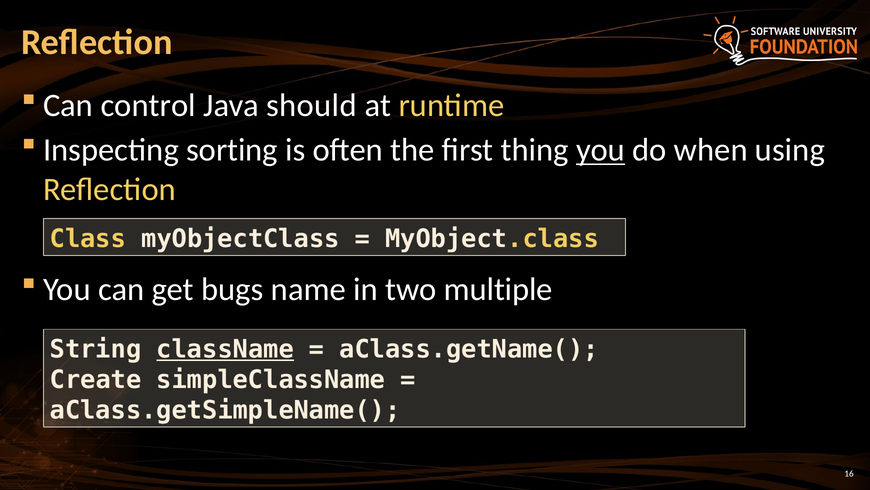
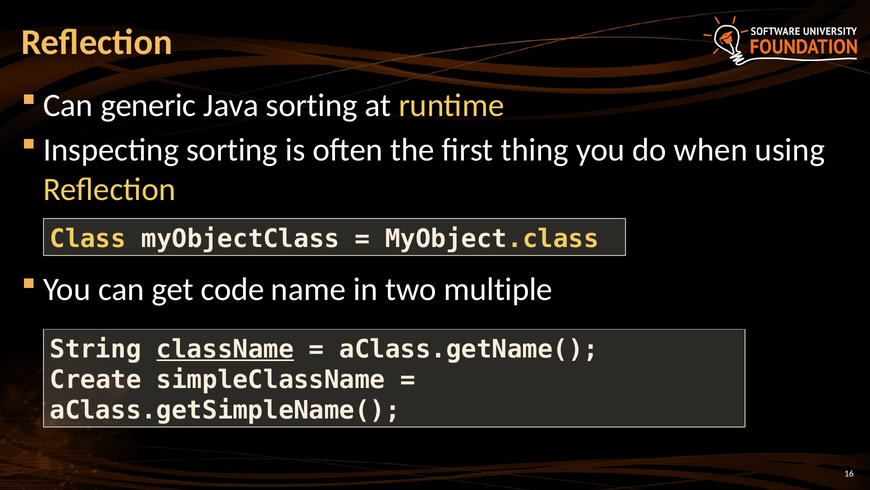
control: control -> generic
Java should: should -> sorting
you at (600, 150) underline: present -> none
bugs: bugs -> code
